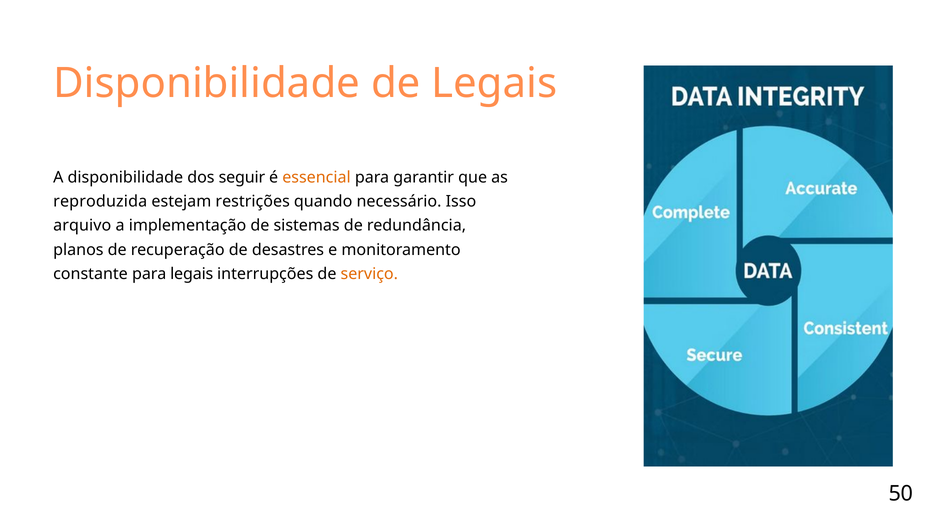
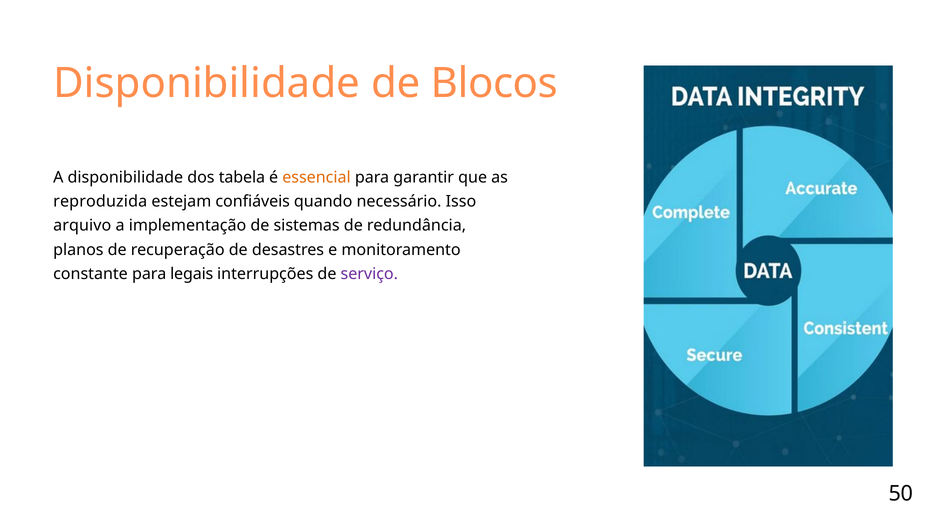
de Legais: Legais -> Blocos
seguir: seguir -> tabela
restrições: restrições -> confiáveis
serviço colour: orange -> purple
